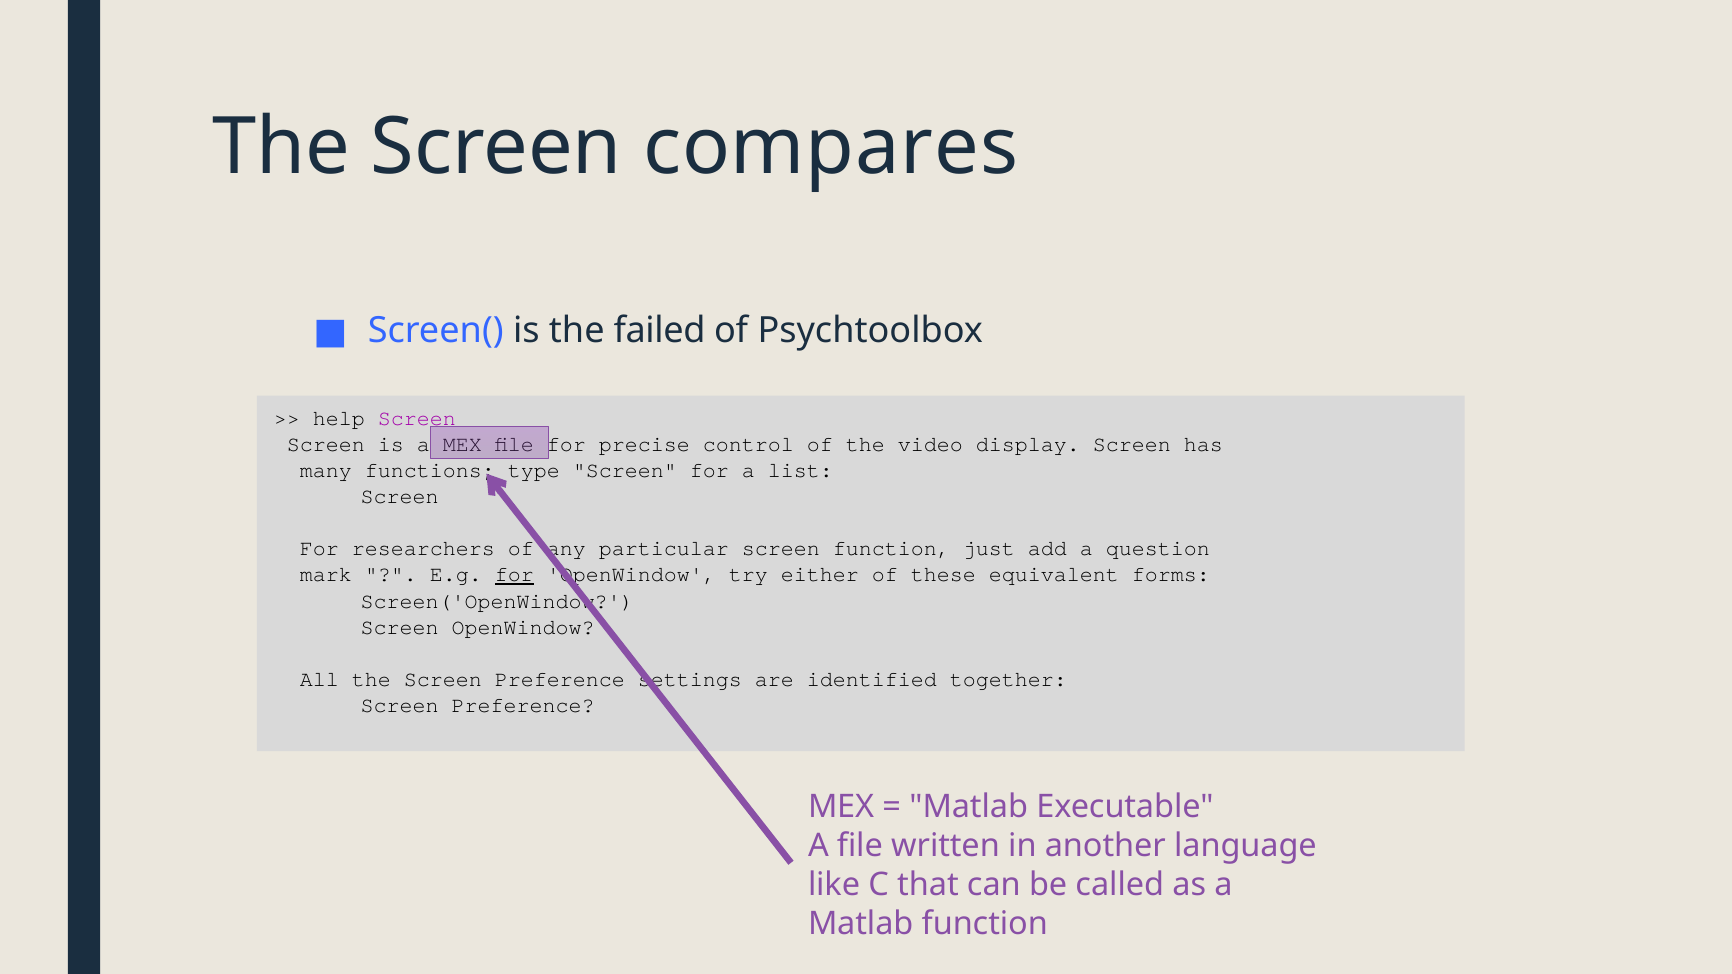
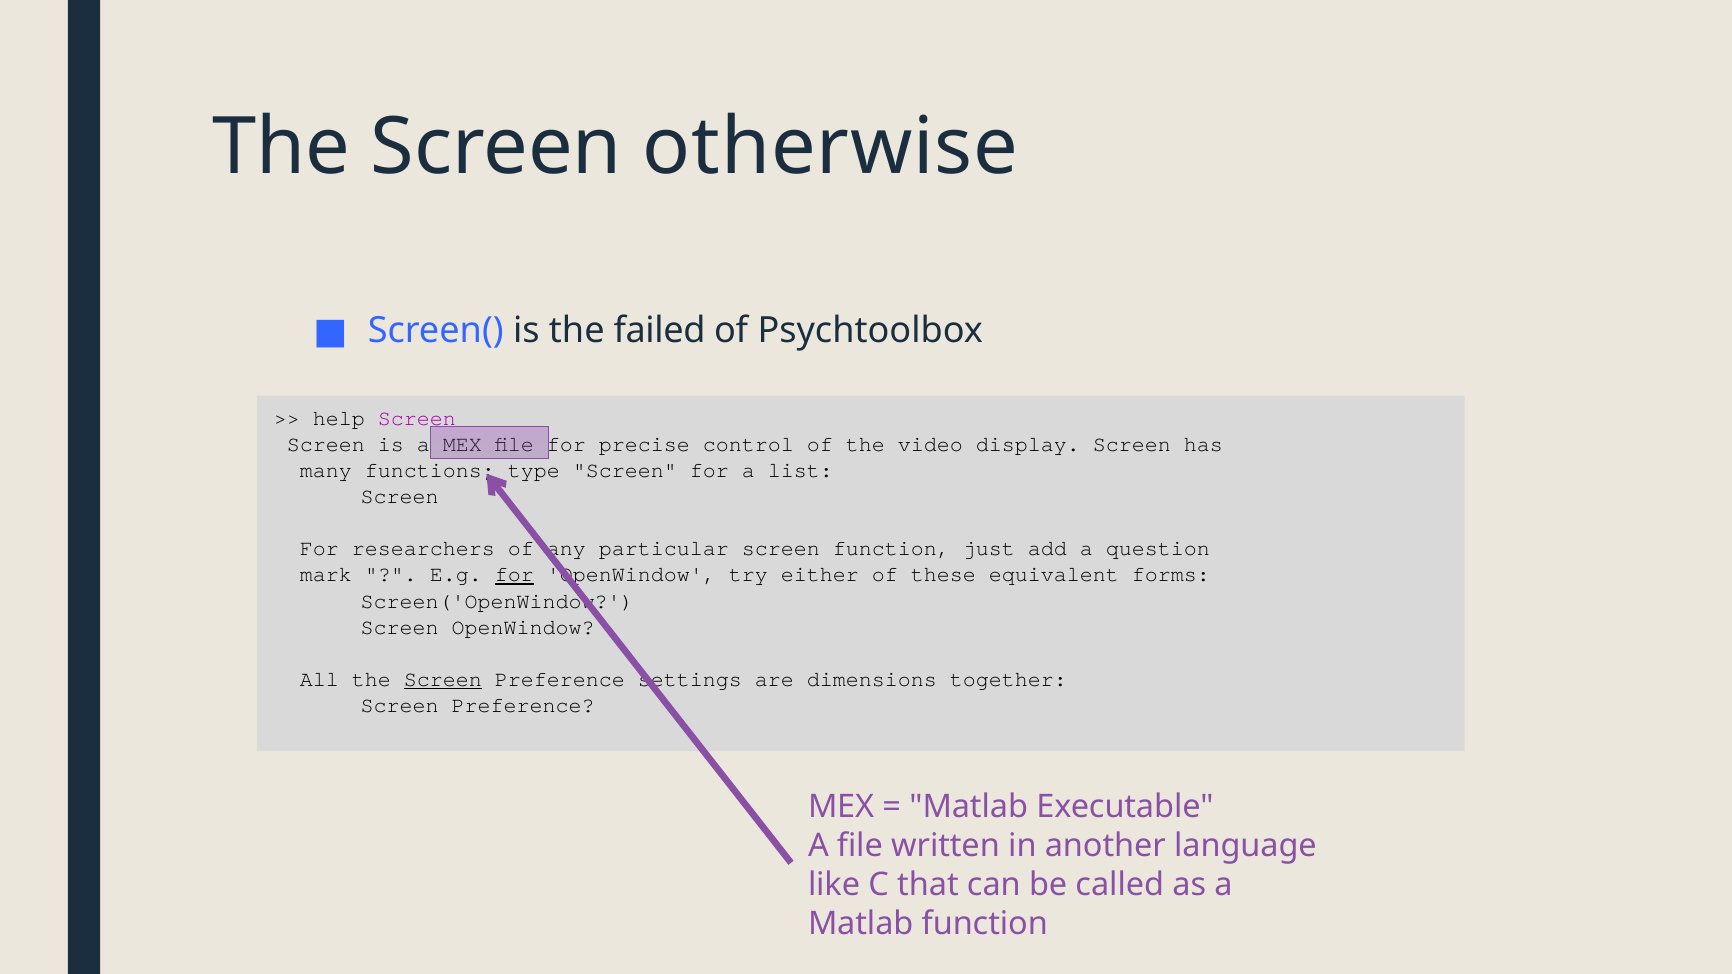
compares: compares -> otherwise
Screen at (443, 679) underline: none -> present
identified: identified -> dimensions
